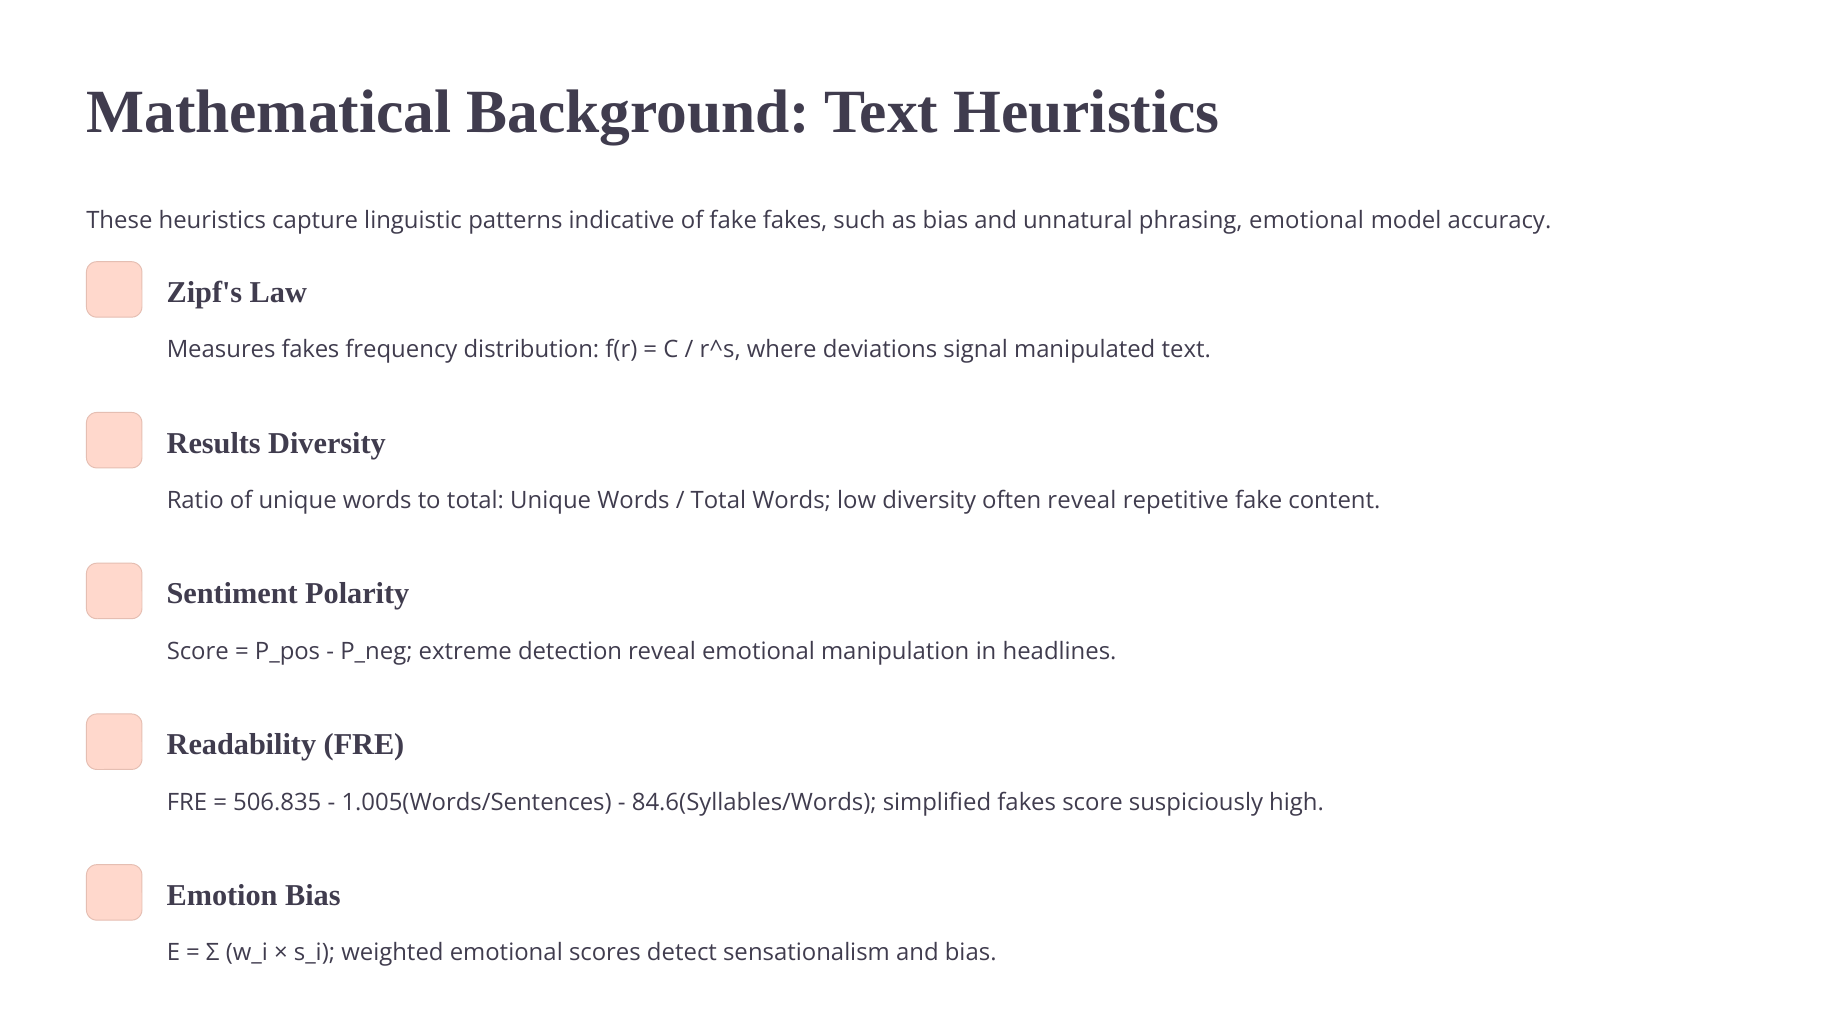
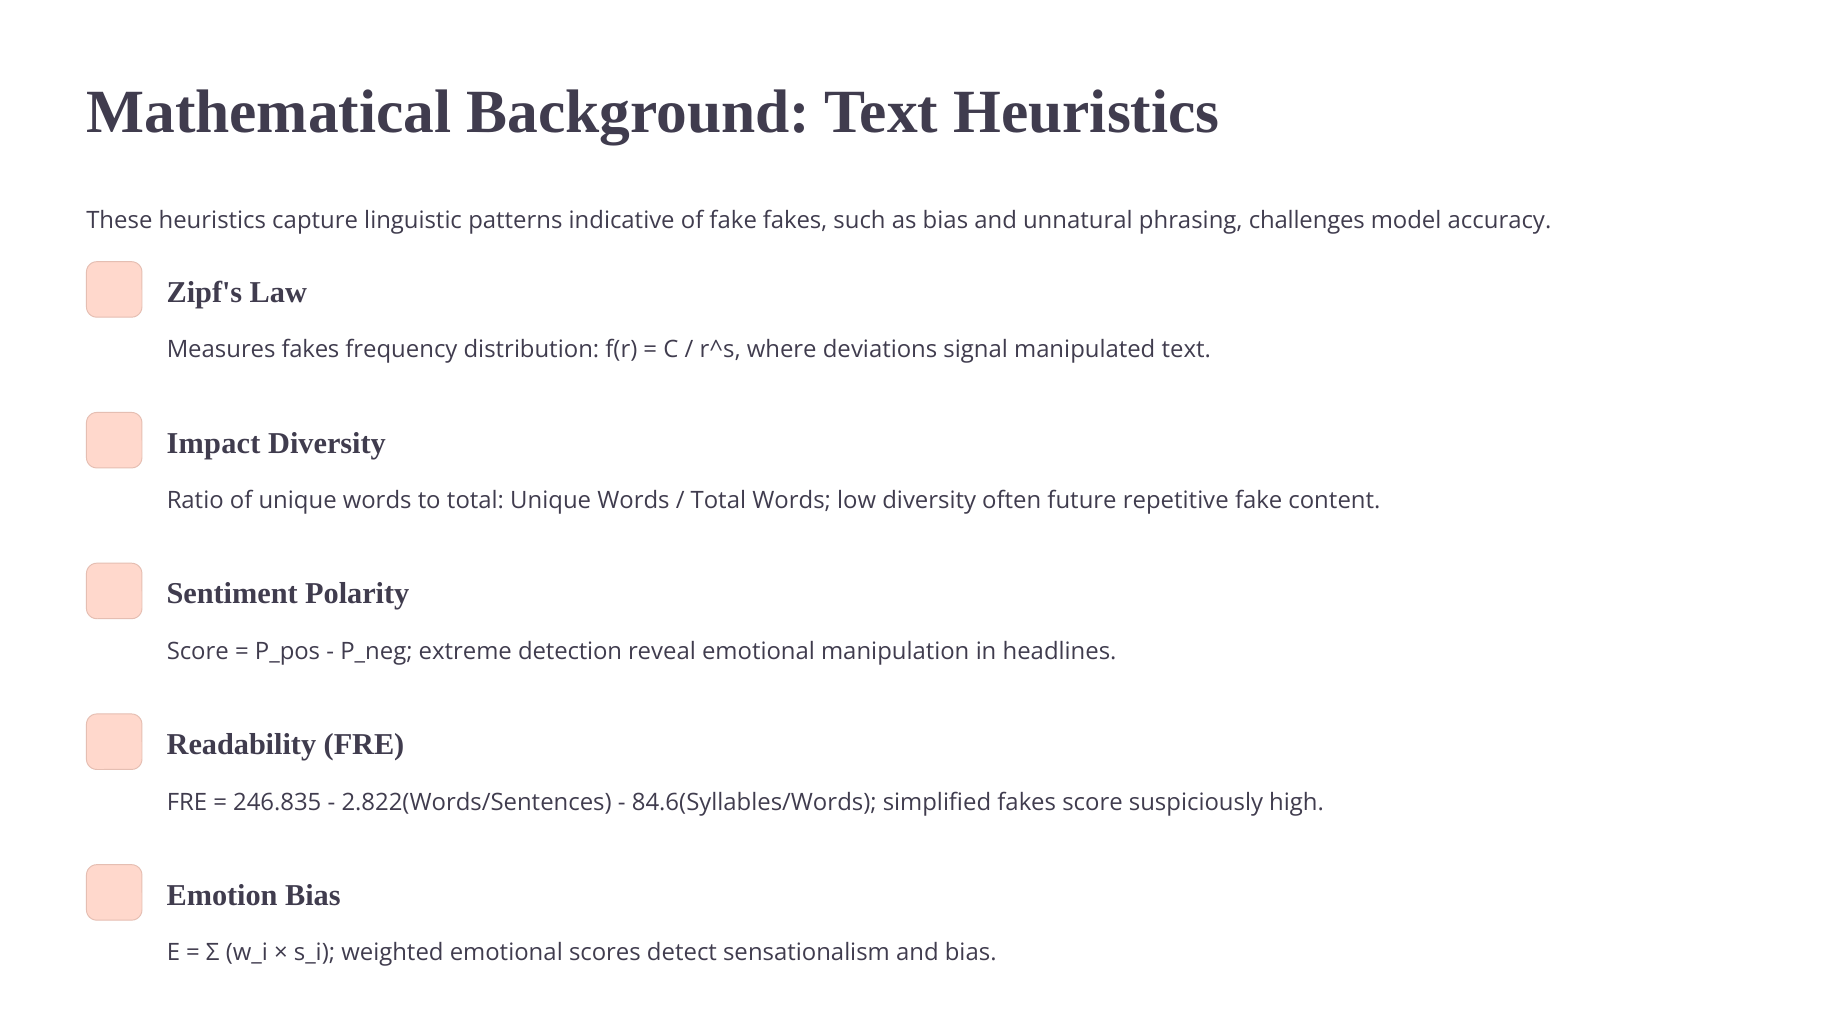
phrasing emotional: emotional -> challenges
Results: Results -> Impact
often reveal: reveal -> future
506.835: 506.835 -> 246.835
1.005(Words/Sentences: 1.005(Words/Sentences -> 2.822(Words/Sentences
